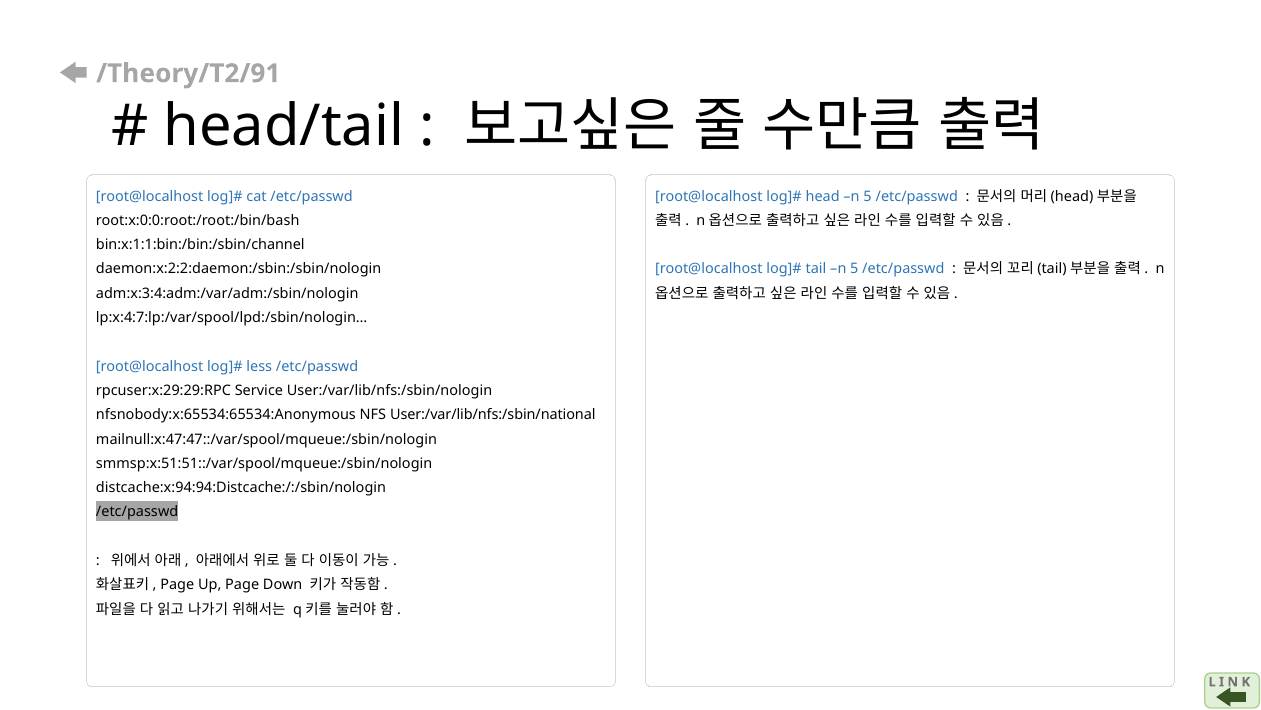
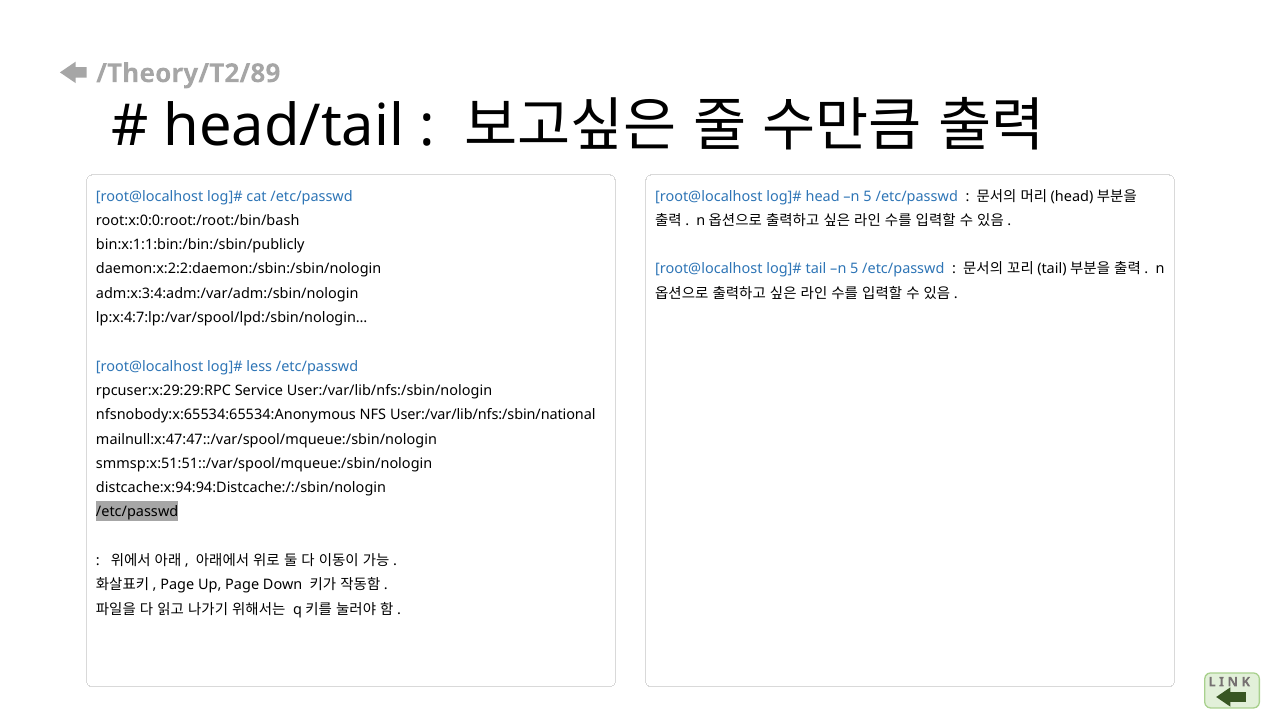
/Theory/T2/91: /Theory/T2/91 -> /Theory/T2/89
bin:x:1:1:bin:/bin:/sbin/channel: bin:x:1:1:bin:/bin:/sbin/channel -> bin:x:1:1:bin:/bin:/sbin/publicly
